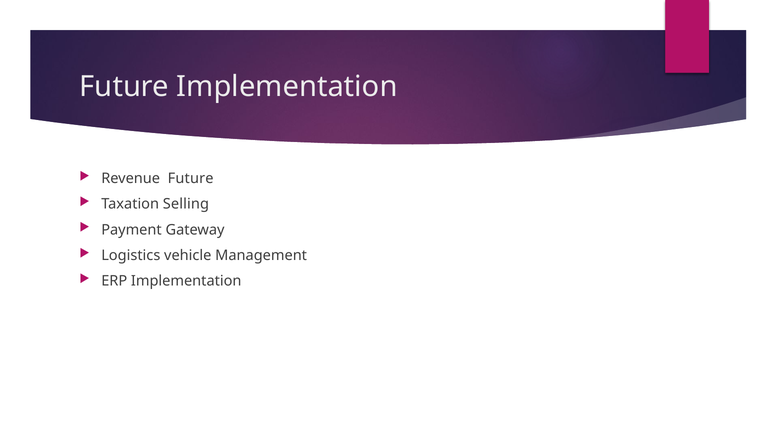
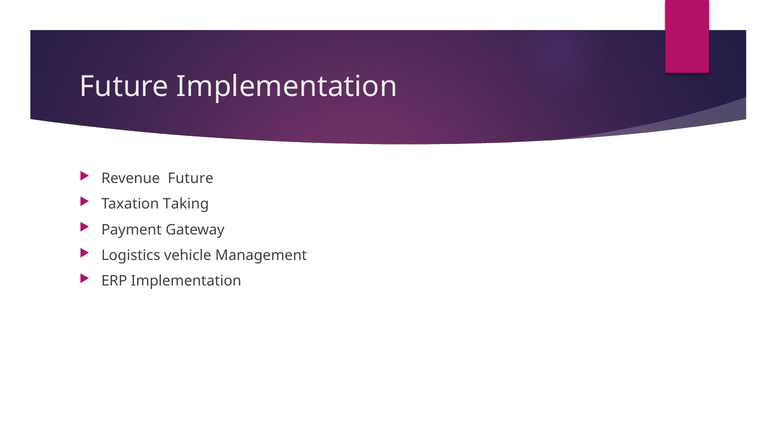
Selling: Selling -> Taking
